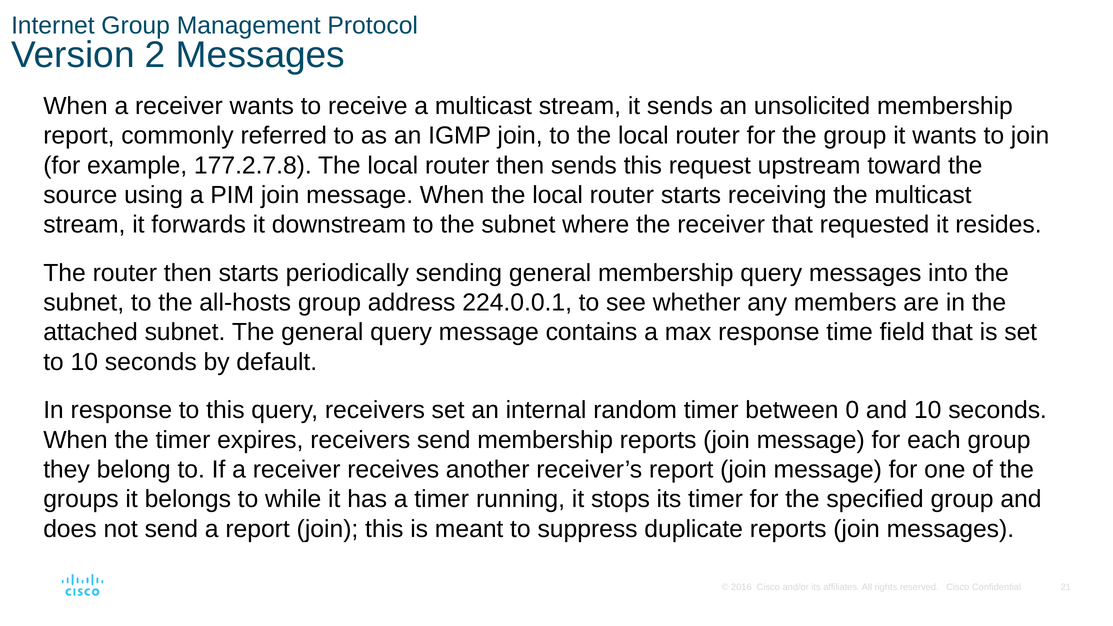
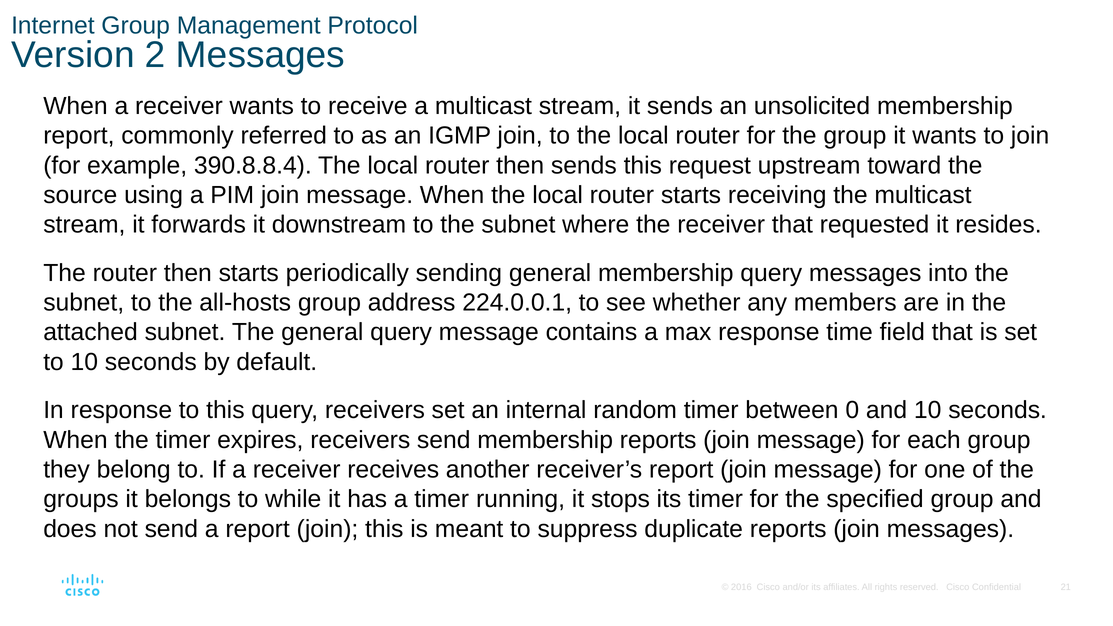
177.2.7.8: 177.2.7.8 -> 390.8.8.4
